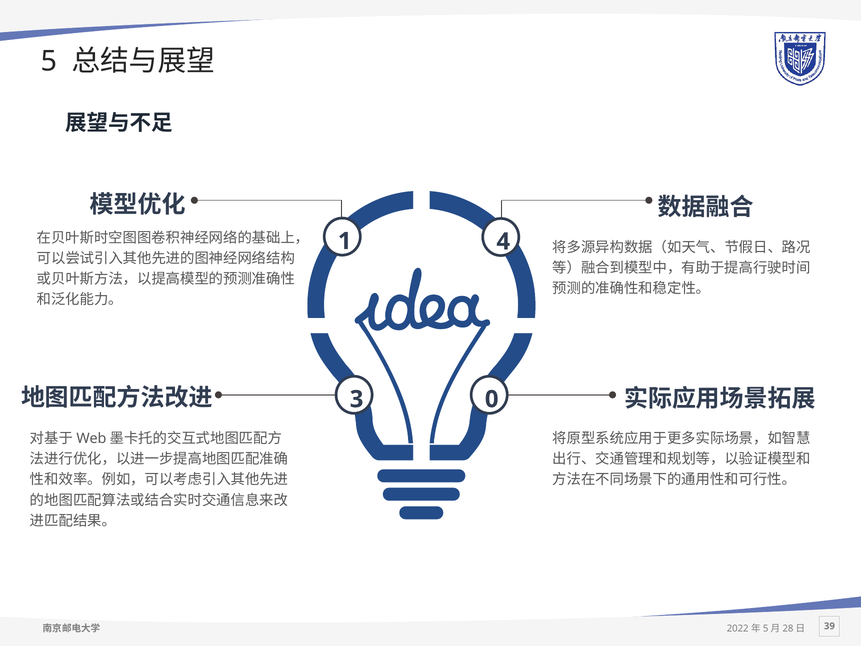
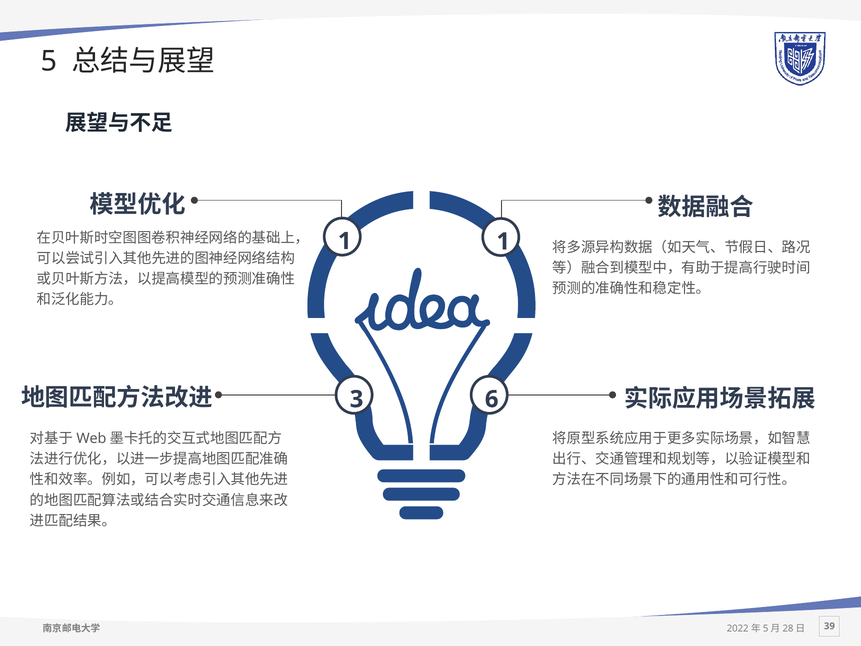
1 4: 4 -> 1
0: 0 -> 6
